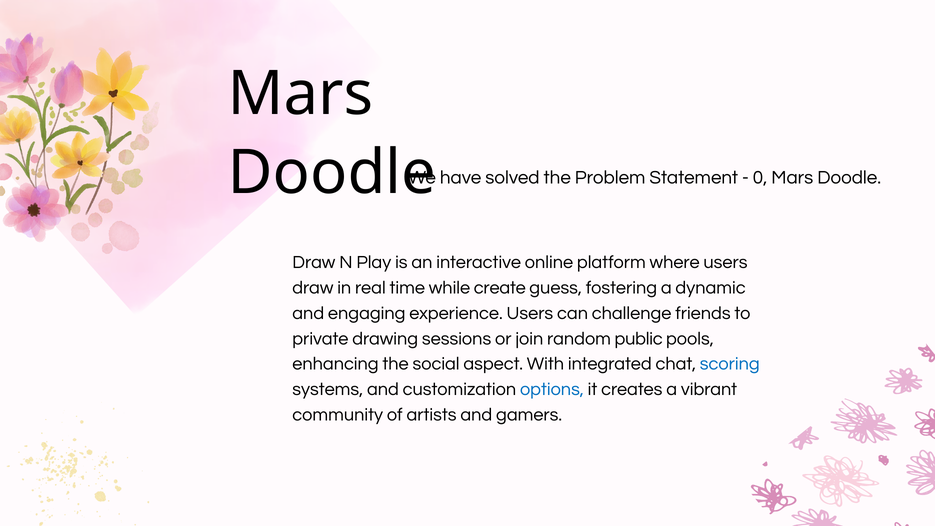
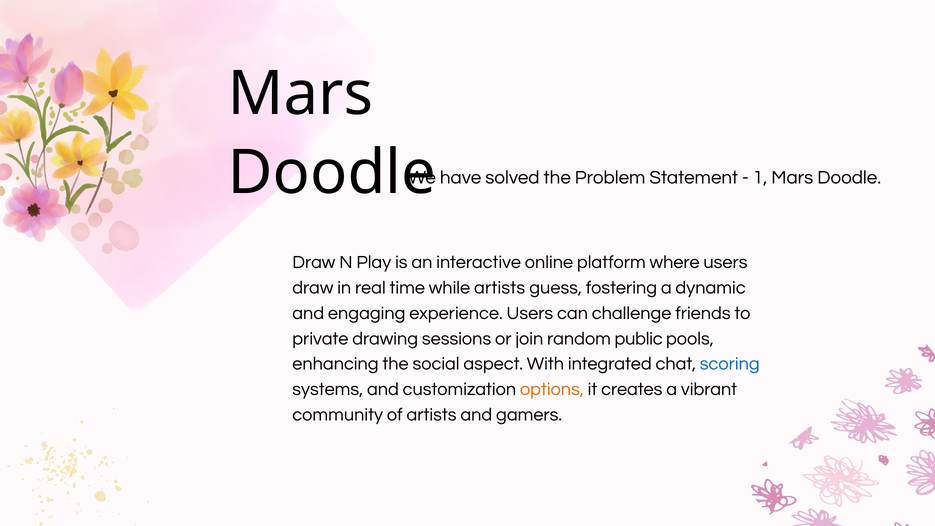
0: 0 -> 1
while create: create -> artists
options colour: blue -> orange
